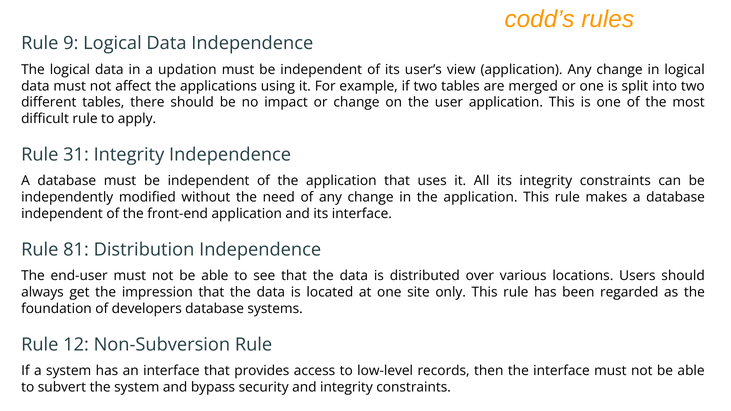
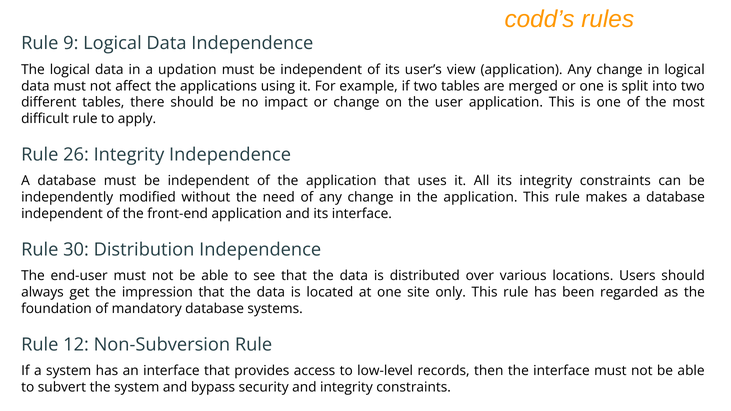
31: 31 -> 26
81: 81 -> 30
developers: developers -> mandatory
